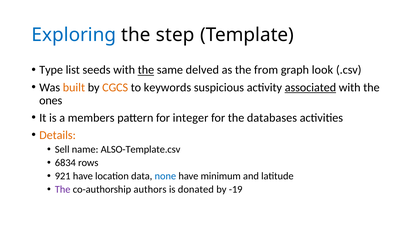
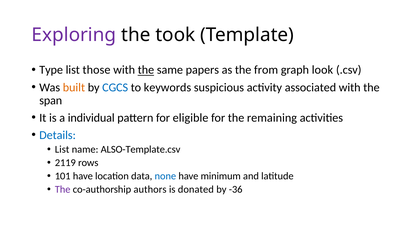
Exploring colour: blue -> purple
step: step -> took
seeds: seeds -> those
delved: delved -> papers
CGCS colour: orange -> blue
associated underline: present -> none
ones: ones -> span
members: members -> individual
integer: integer -> eligible
databases: databases -> remaining
Details colour: orange -> blue
Sell at (62, 149): Sell -> List
6834: 6834 -> 2119
921: 921 -> 101
-19: -19 -> -36
